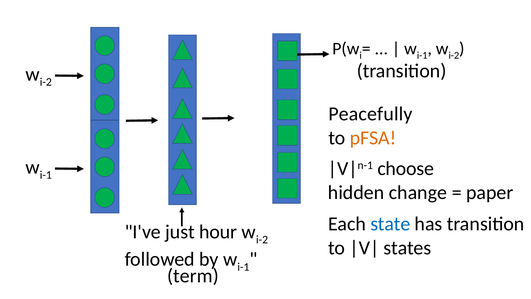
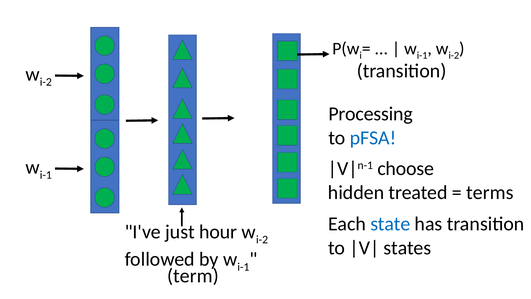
Peacefully: Peacefully -> Processing
pFSA colour: orange -> blue
change: change -> treated
paper: paper -> terms
